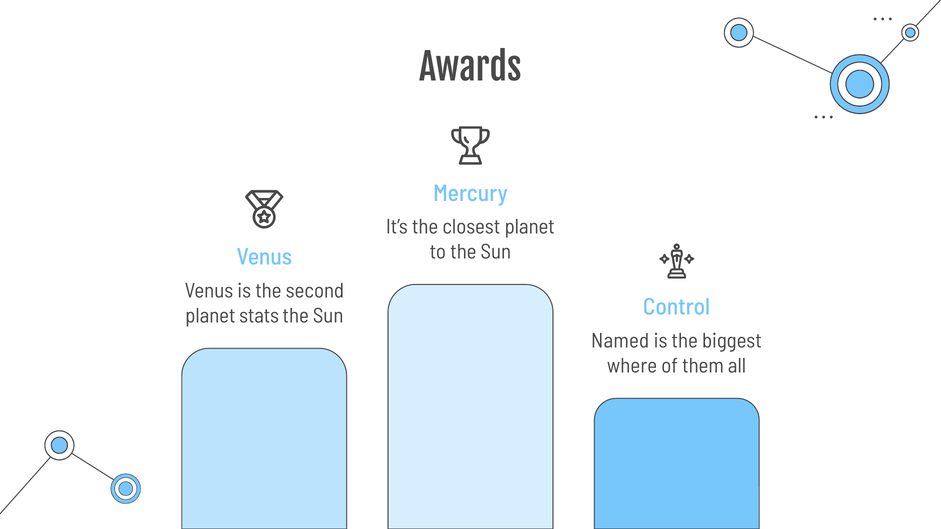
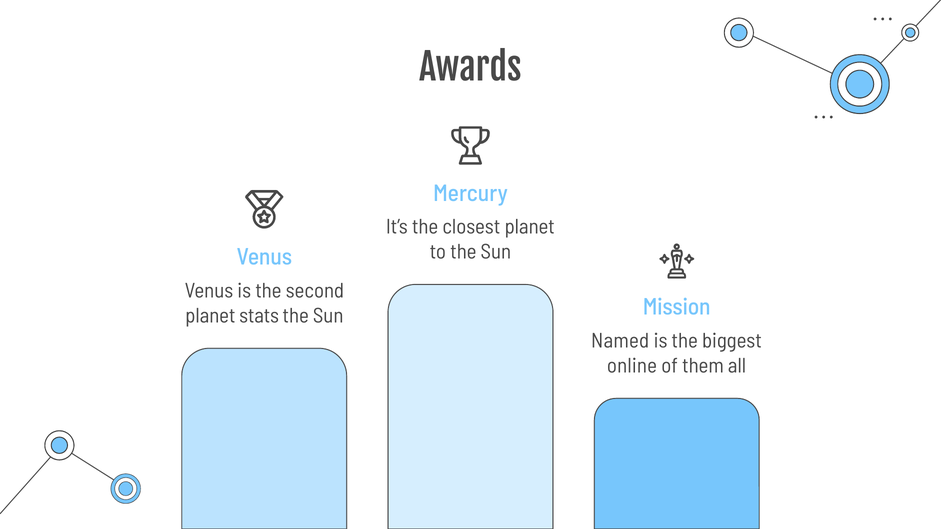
Control: Control -> Mission
where: where -> online
